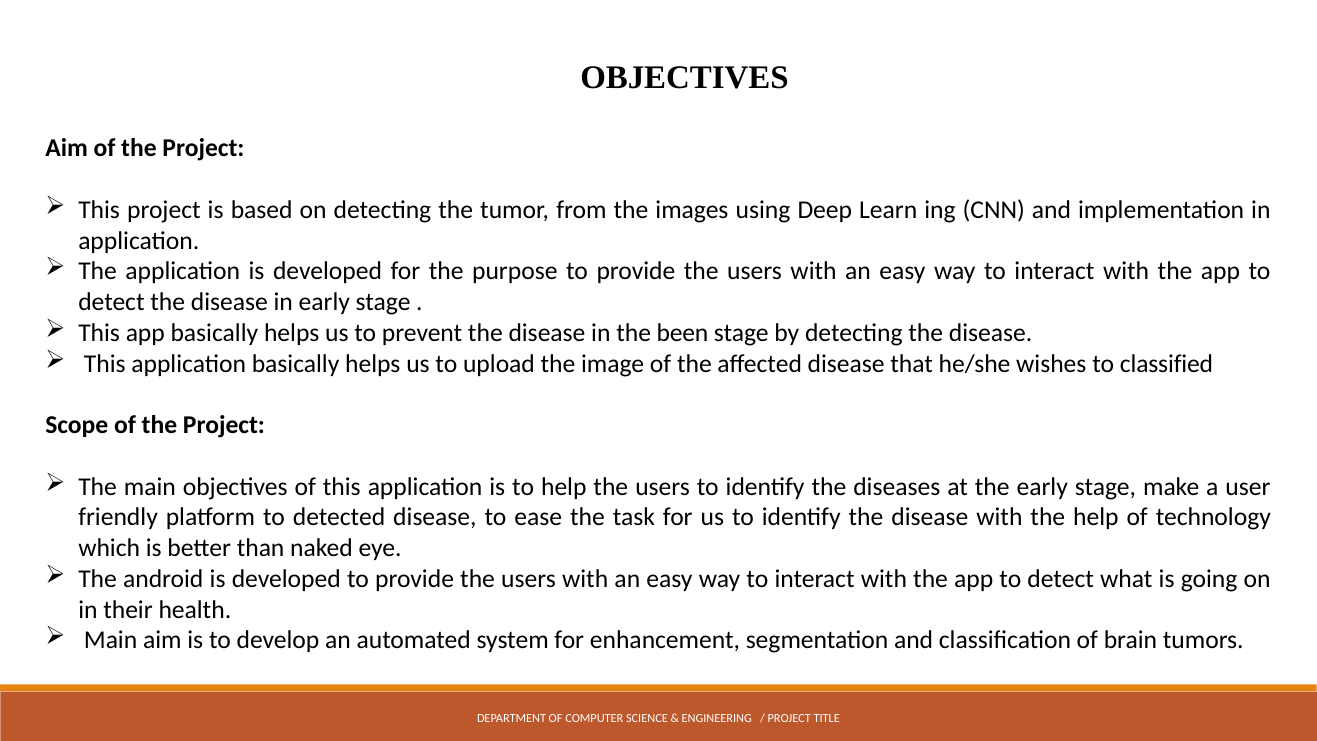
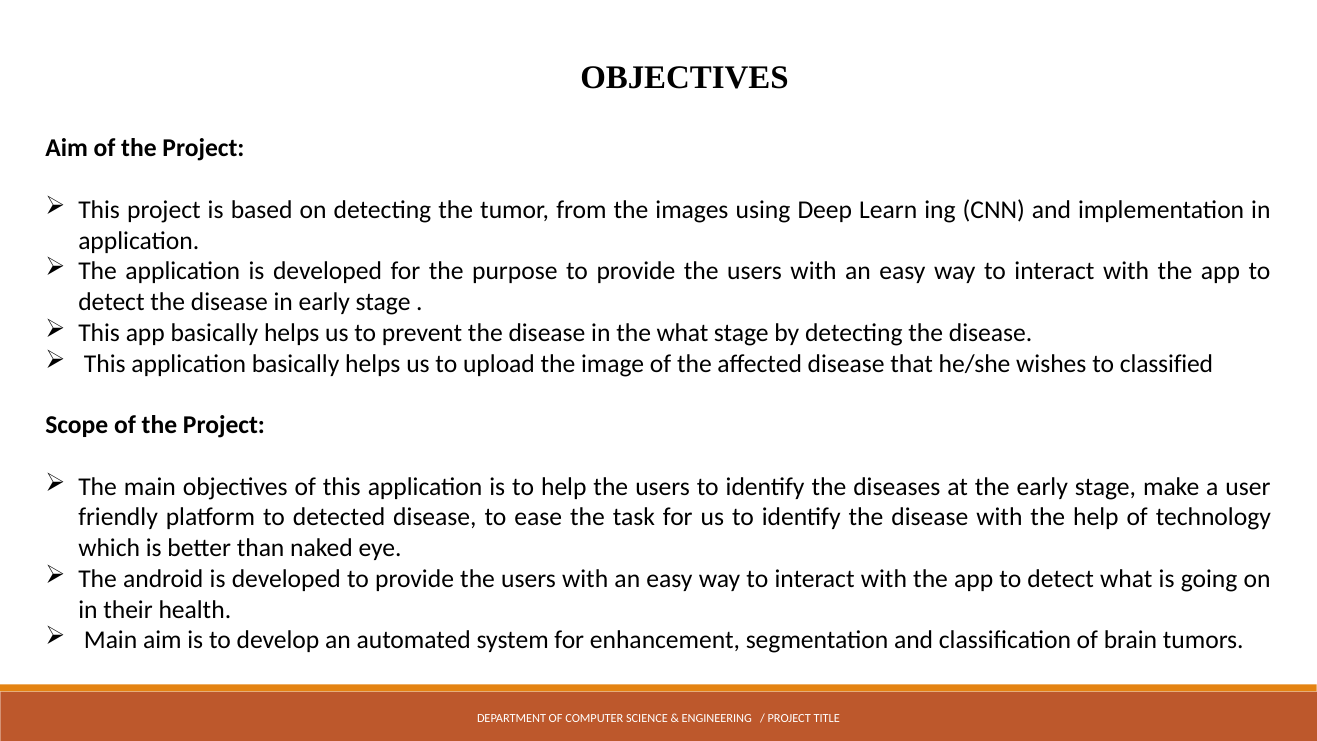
the been: been -> what
